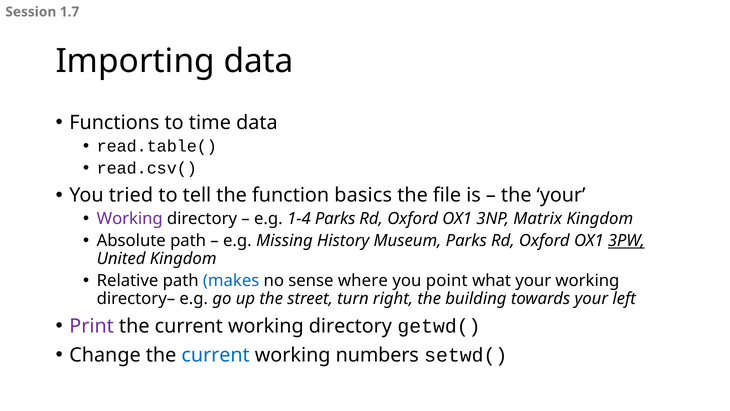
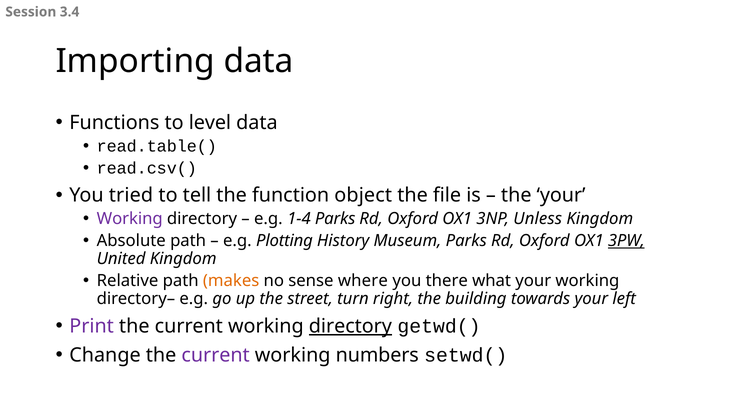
1.7: 1.7 -> 3.4
time: time -> level
basics: basics -> object
Matrix: Matrix -> Unless
Missing: Missing -> Plotting
makes colour: blue -> orange
point: point -> there
directory at (350, 326) underline: none -> present
current at (216, 355) colour: blue -> purple
